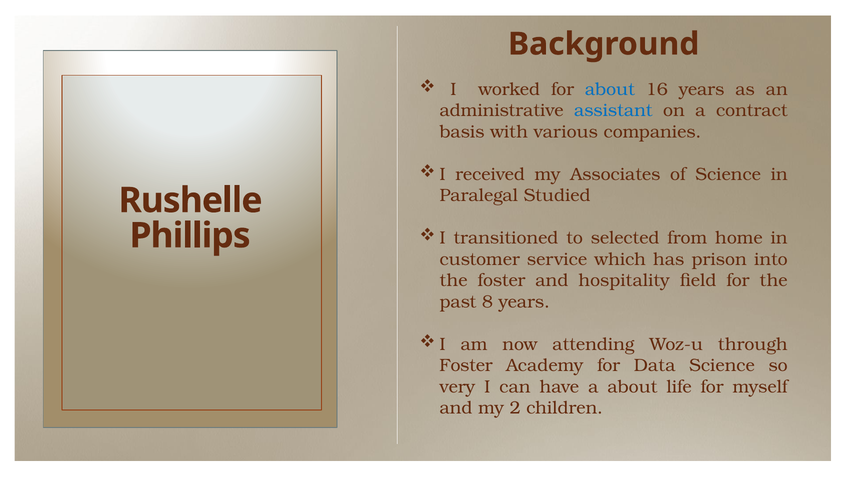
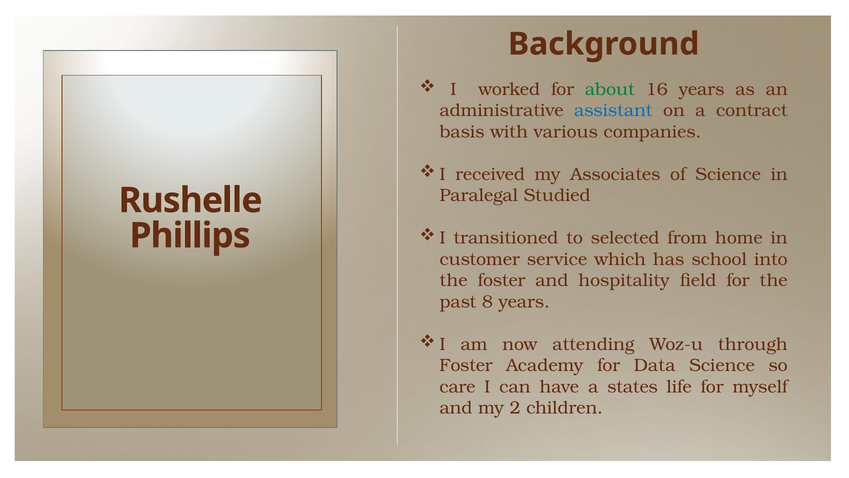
about at (610, 89) colour: blue -> green
prison: prison -> school
very: very -> care
a about: about -> states
